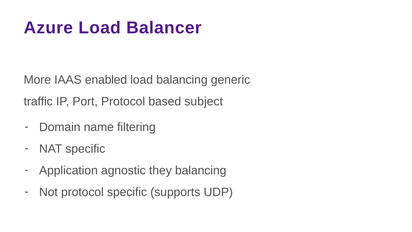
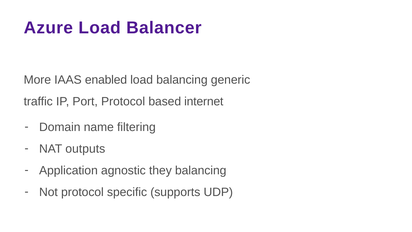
subject: subject -> internet
NAT specific: specific -> outputs
